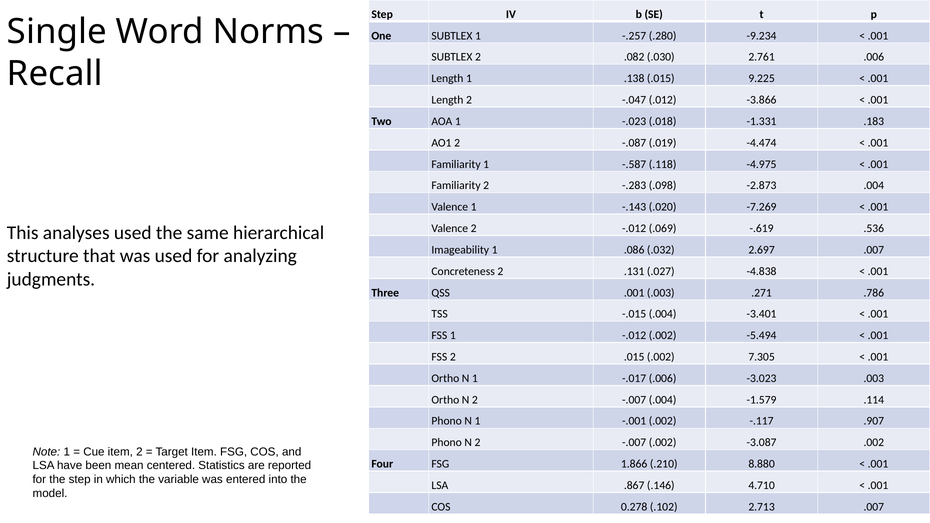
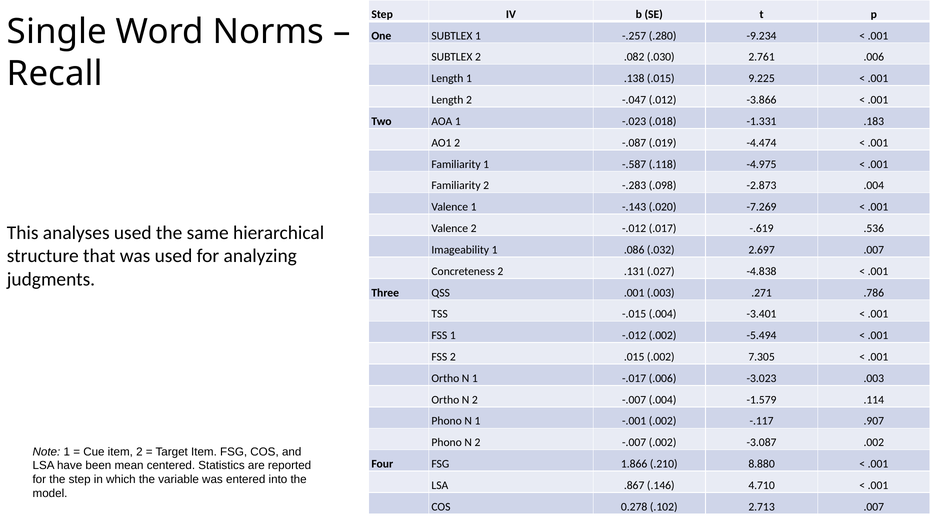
.069: .069 -> .017
